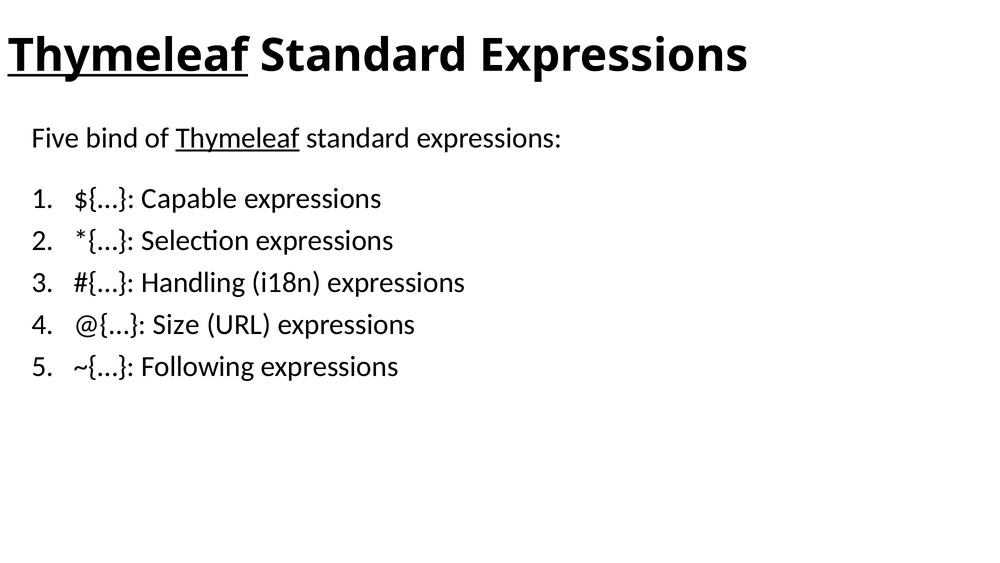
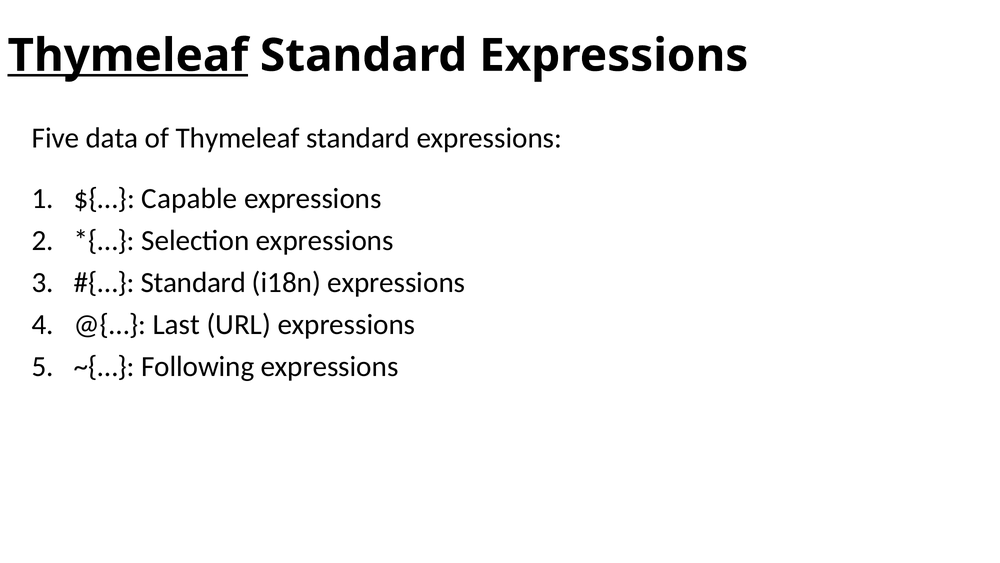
bind: bind -> data
Thymeleaf at (238, 138) underline: present -> none
Handling at (193, 282): Handling -> Standard
Size: Size -> Last
